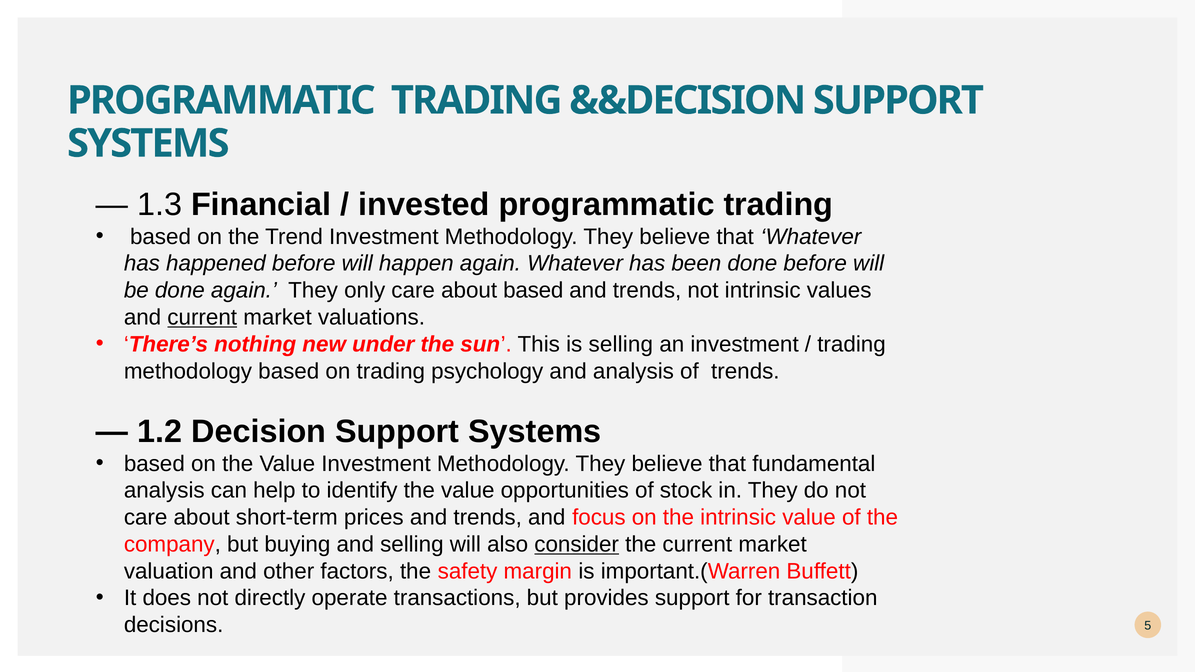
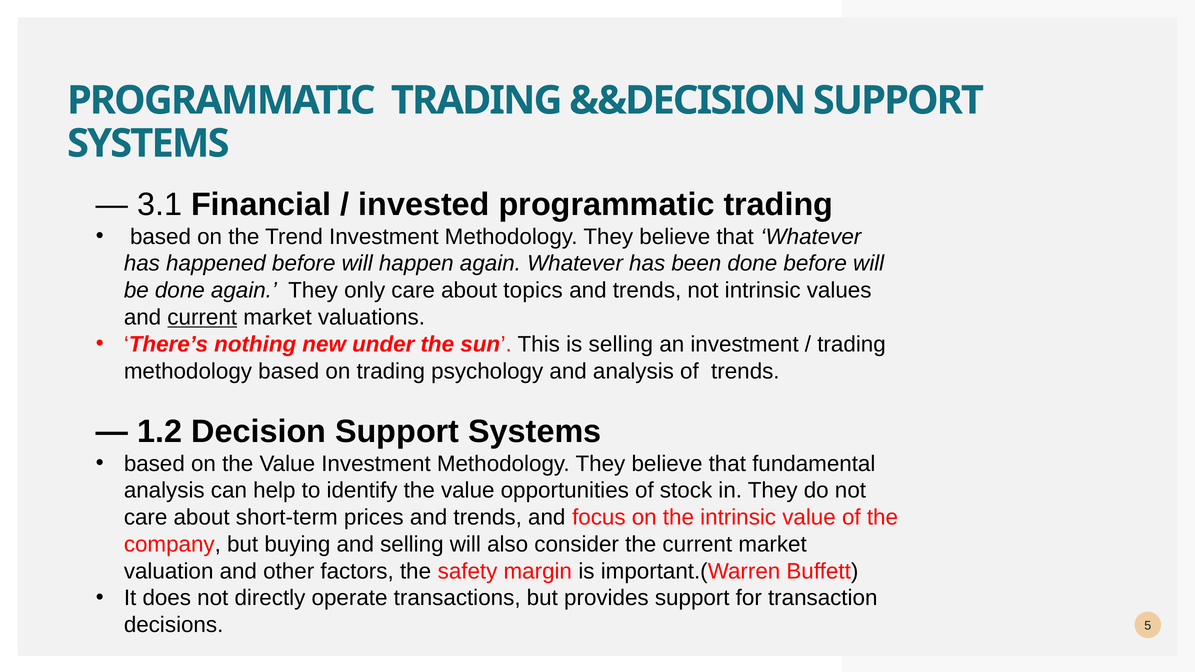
1.3: 1.3 -> 3.1
about based: based -> topics
consider underline: present -> none
